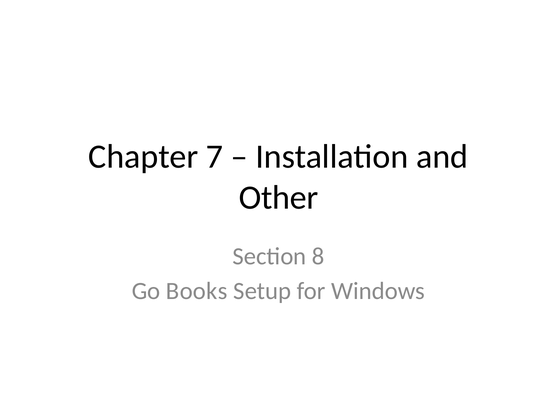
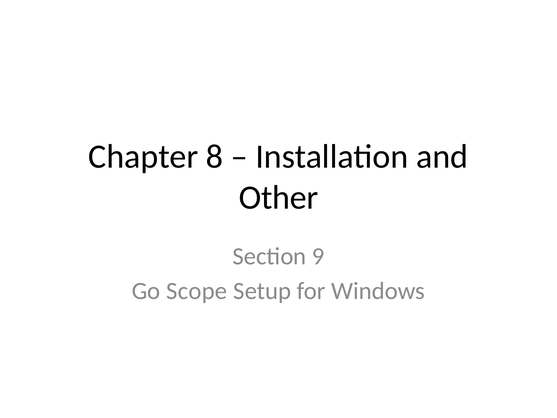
7: 7 -> 8
8: 8 -> 9
Books: Books -> Scope
